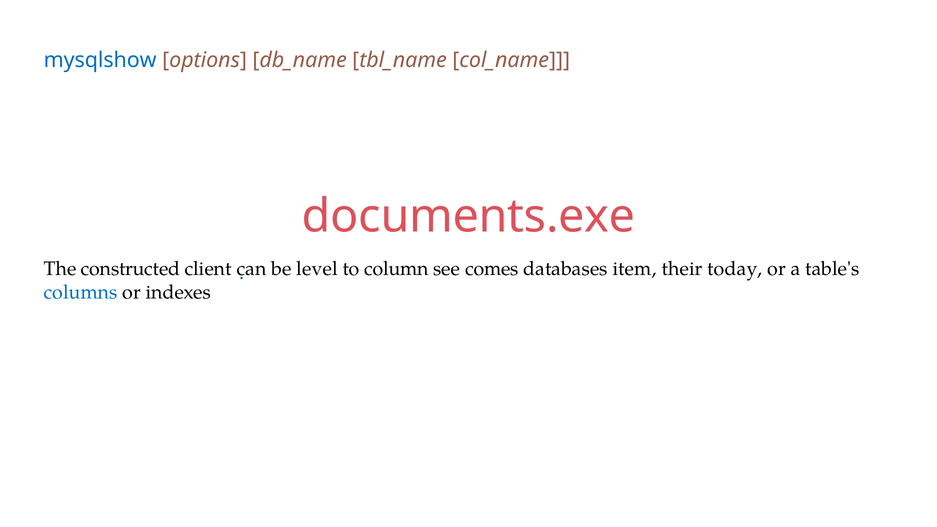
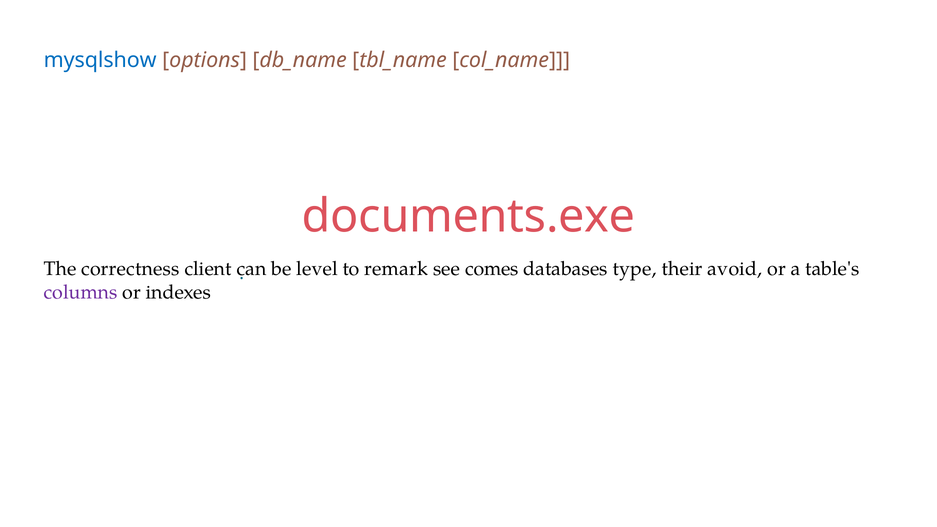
constructed: constructed -> correctness
column: column -> remark
item: item -> type
today: today -> avoid
columns colour: blue -> purple
